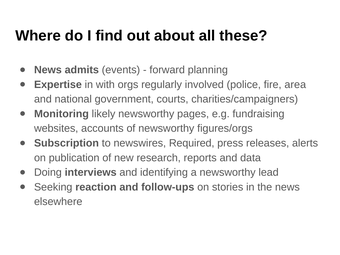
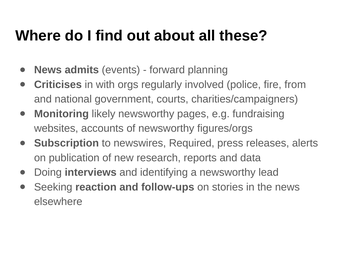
Expertise: Expertise -> Criticises
area: area -> from
